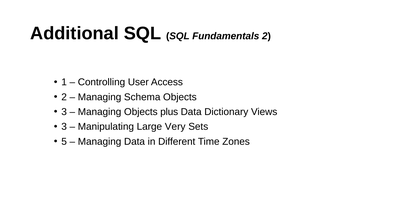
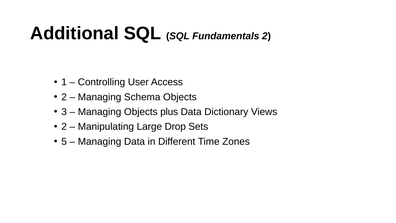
3 at (64, 127): 3 -> 2
Very: Very -> Drop
